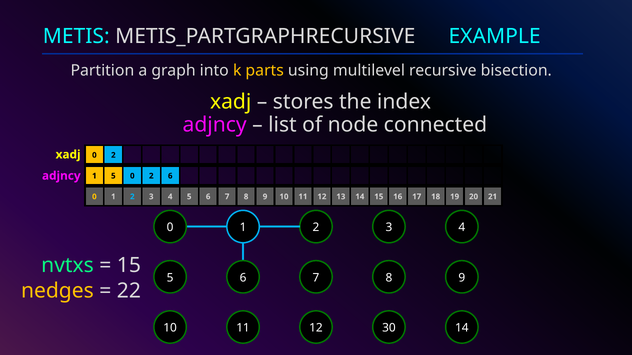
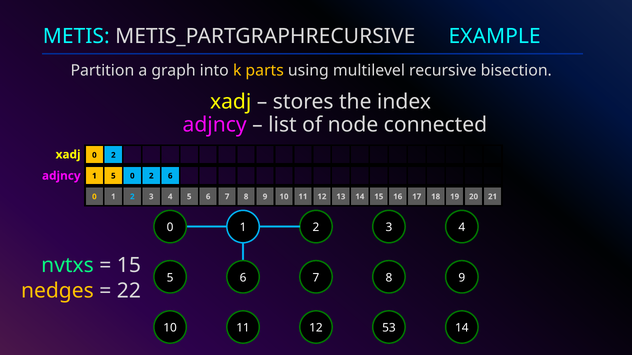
30: 30 -> 53
